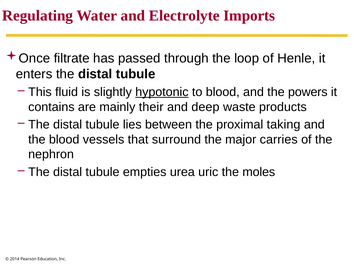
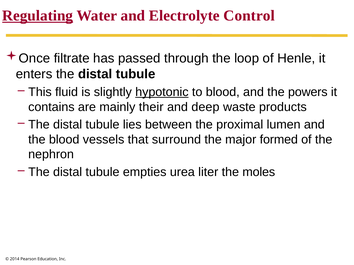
Regulating underline: none -> present
Imports: Imports -> Control
taking: taking -> lumen
carries: carries -> formed
uric: uric -> liter
